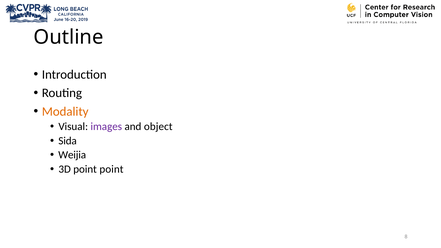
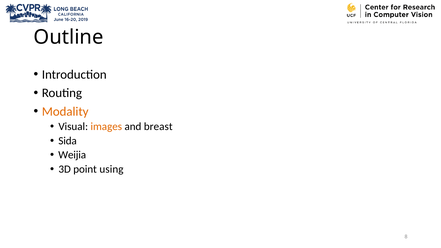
images colour: purple -> orange
object: object -> breast
point point: point -> using
